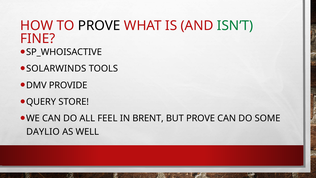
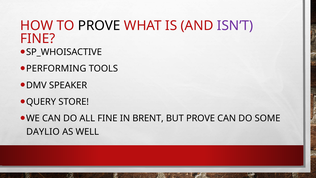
ISN’T colour: green -> purple
SOLARWINDS: SOLARWINDS -> PERFORMING
PROVIDE: PROVIDE -> SPEAKER
ALL FEEL: FEEL -> FINE
